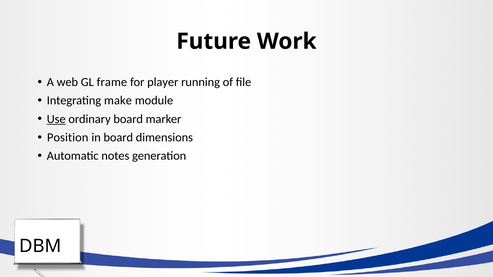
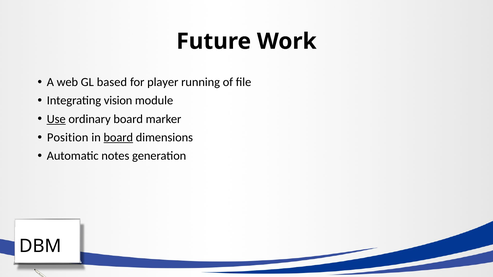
frame: frame -> based
make: make -> vision
board at (118, 138) underline: none -> present
